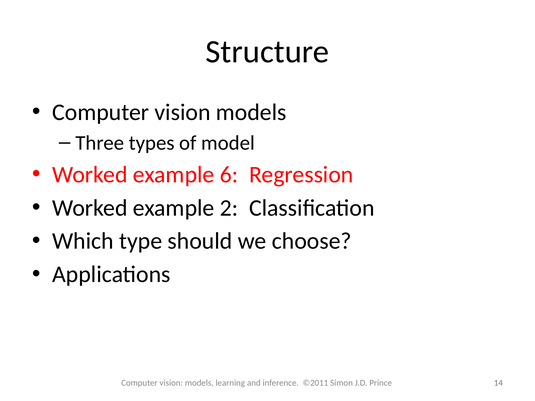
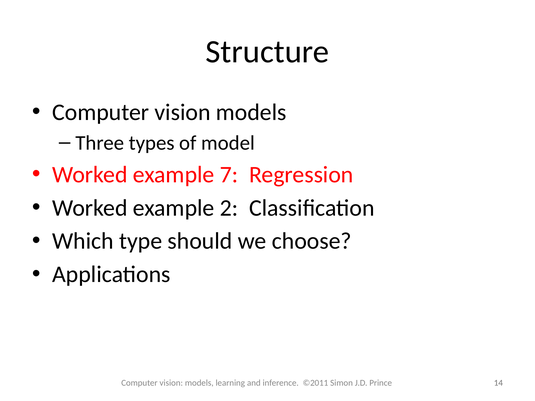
6: 6 -> 7
